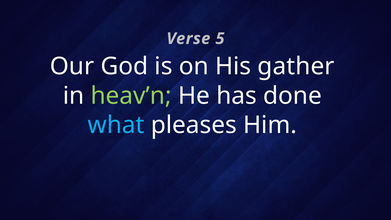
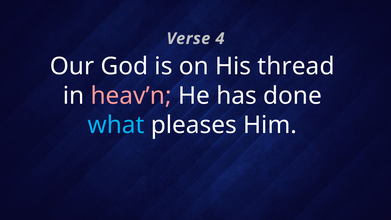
5: 5 -> 4
gather: gather -> thread
heav’n colour: light green -> pink
